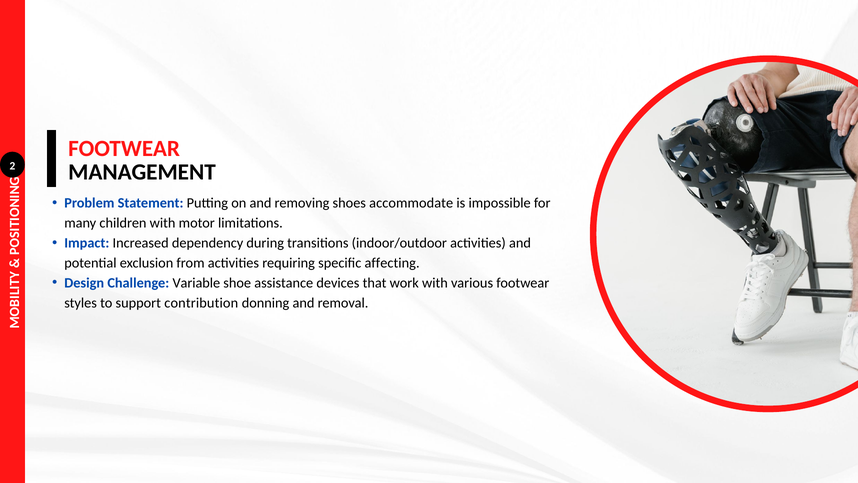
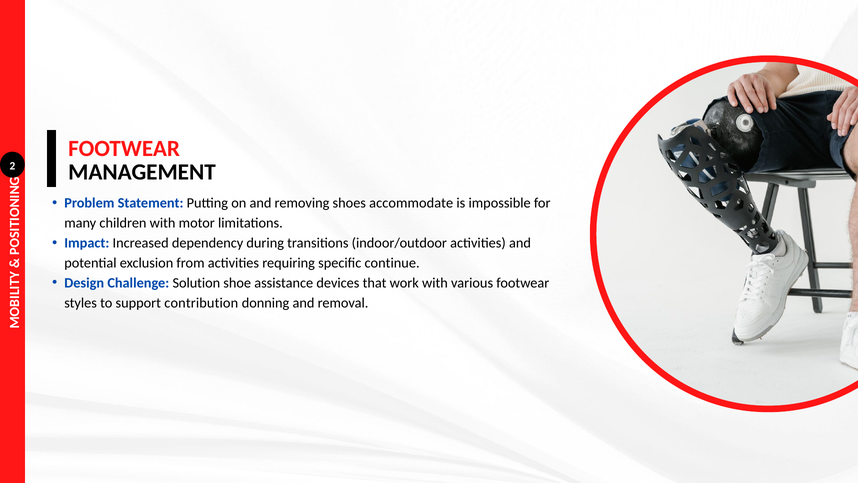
affecting: affecting -> continue
Variable: Variable -> Solution
